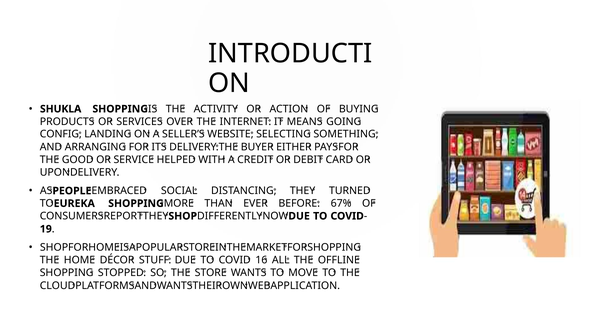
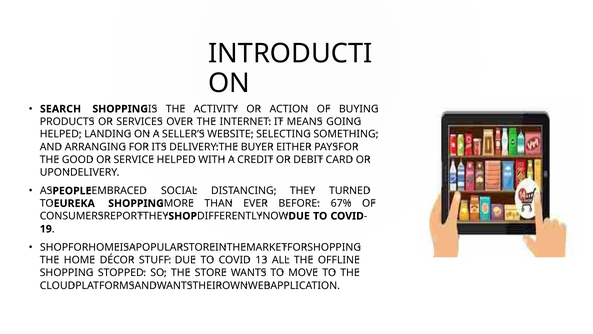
SHUKLA: SHUKLA -> SEARCH
CONFIG at (61, 134): CONFIG -> HELPED
16: 16 -> 13
